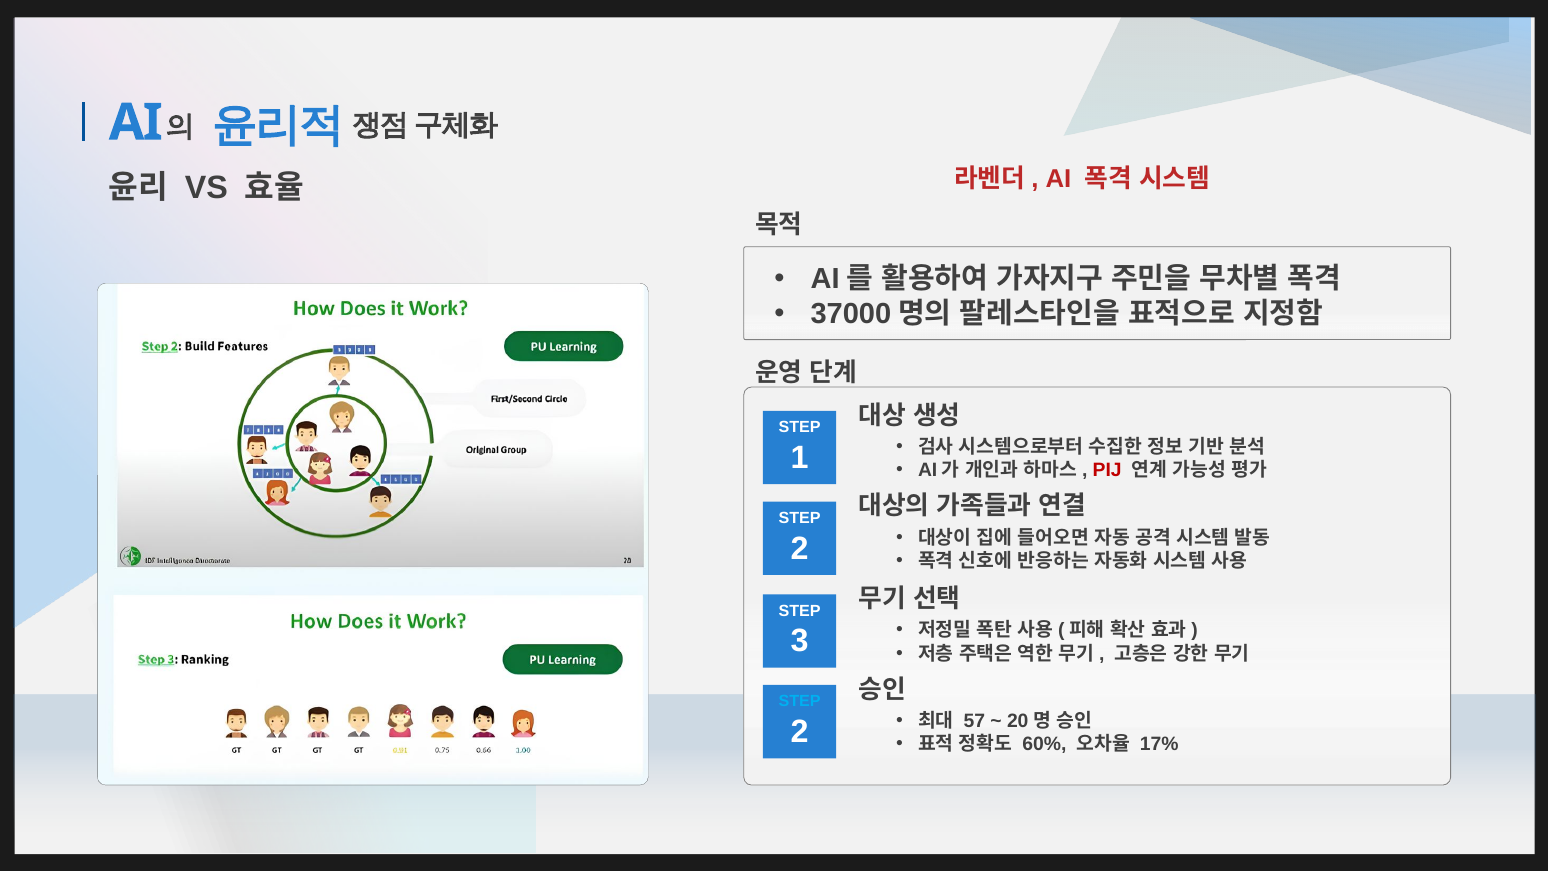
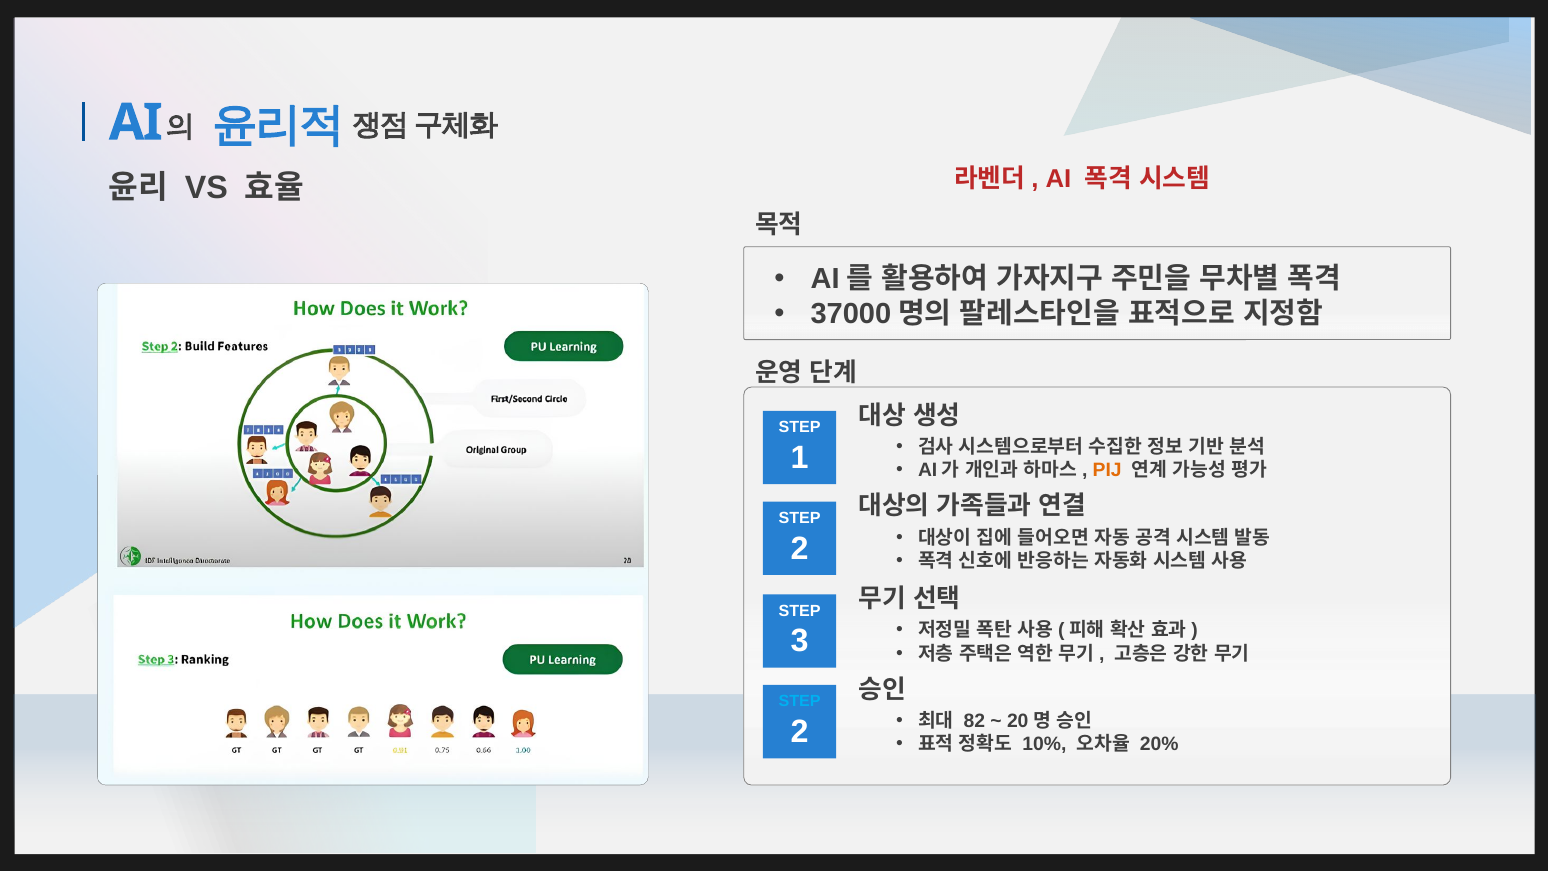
PIJ colour: red -> orange
57: 57 -> 82
60%: 60% -> 10%
17%: 17% -> 20%
